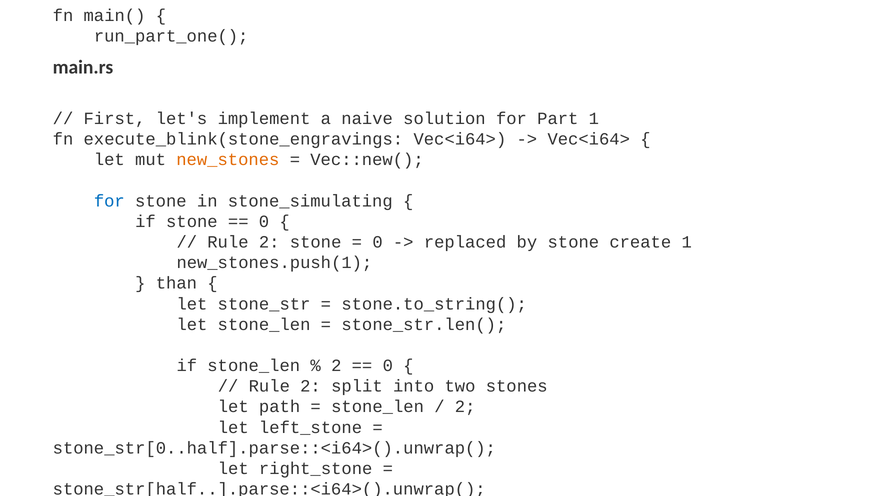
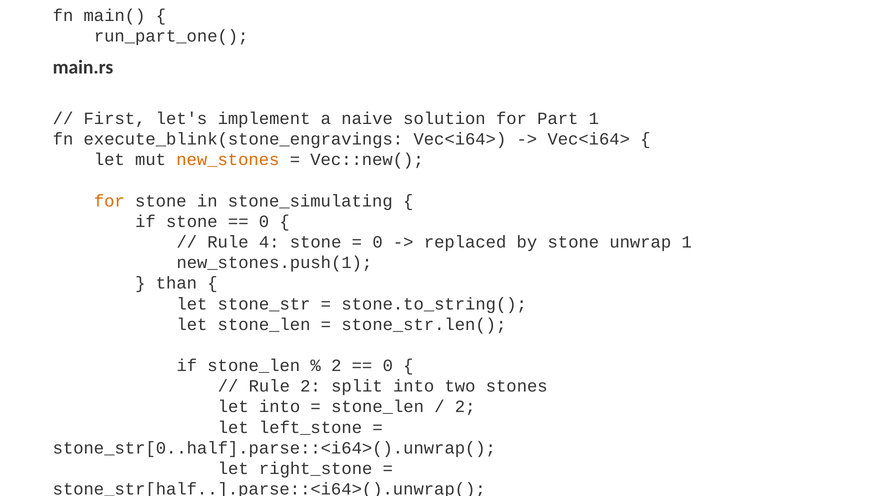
for at (109, 201) colour: blue -> orange
2 at (269, 242): 2 -> 4
stone create: create -> unwrap
let path: path -> into
